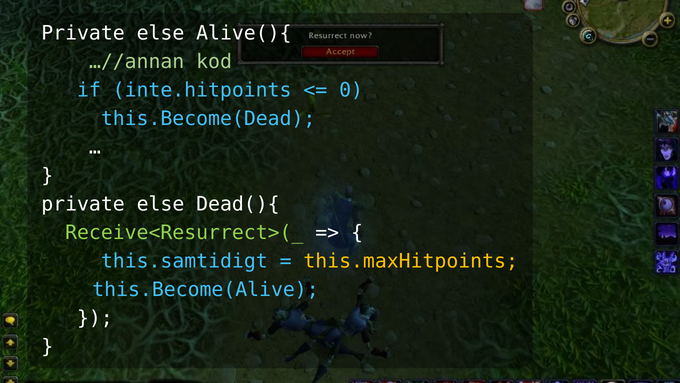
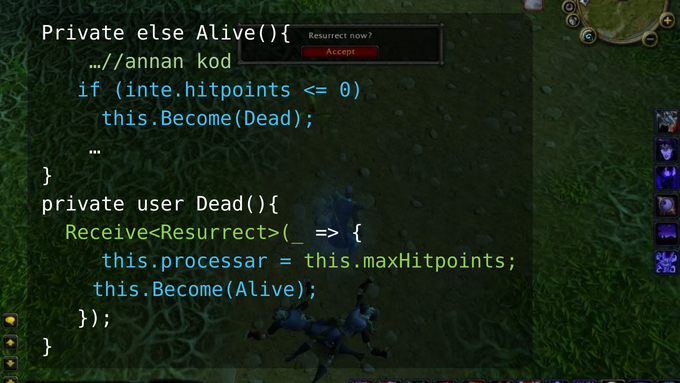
else at (160, 204): else -> user
this.samtidigt: this.samtidigt -> this.processar
this.maxHitpoints colour: yellow -> light green
